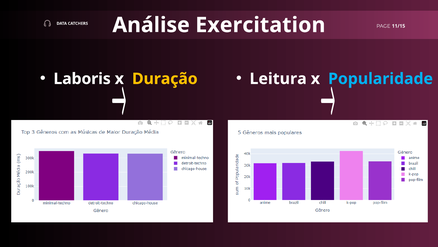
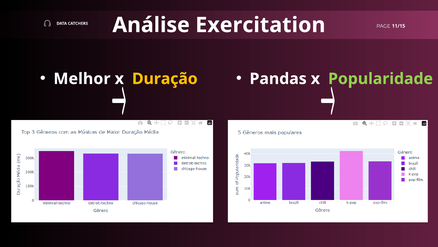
Laboris: Laboris -> Melhor
Leitura: Leitura -> Pandas
Popularidade colour: light blue -> light green
